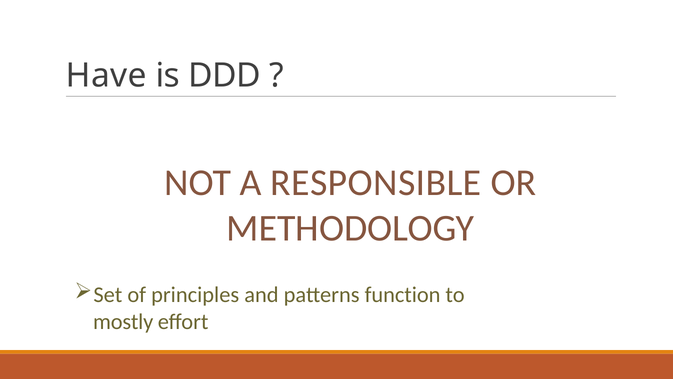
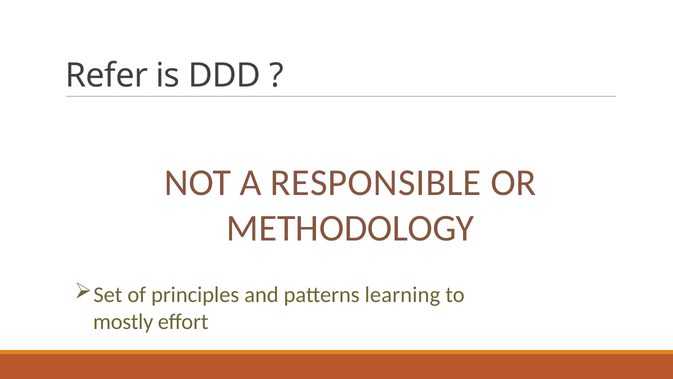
Have: Have -> Refer
function: function -> learning
